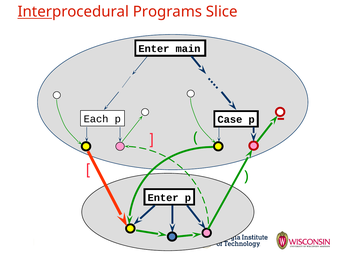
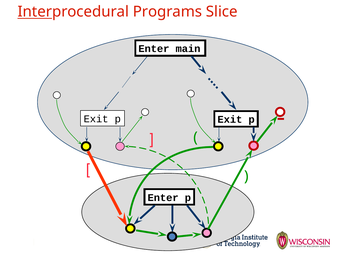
Each at (96, 119): Each -> Exit
Case at (230, 120): Case -> Exit
